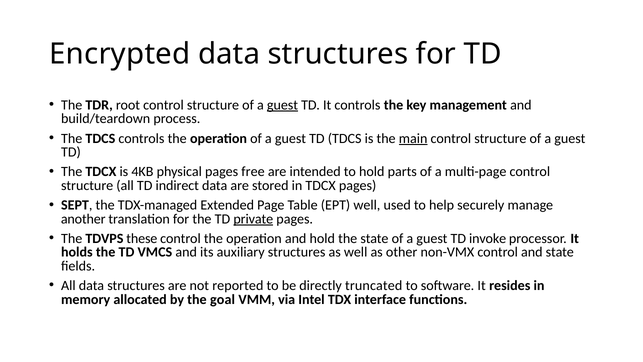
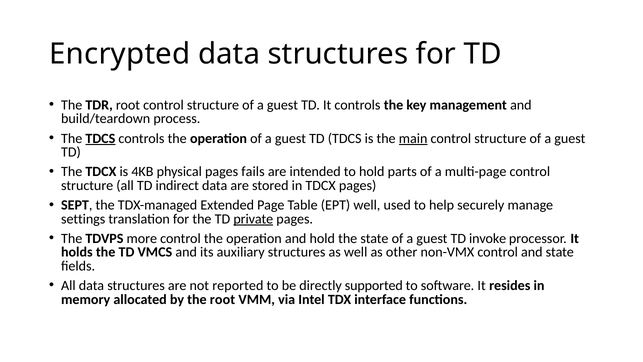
guest at (282, 105) underline: present -> none
TDCS at (100, 138) underline: none -> present
free: free -> fails
another: another -> settings
these: these -> more
truncated: truncated -> supported
the goal: goal -> root
